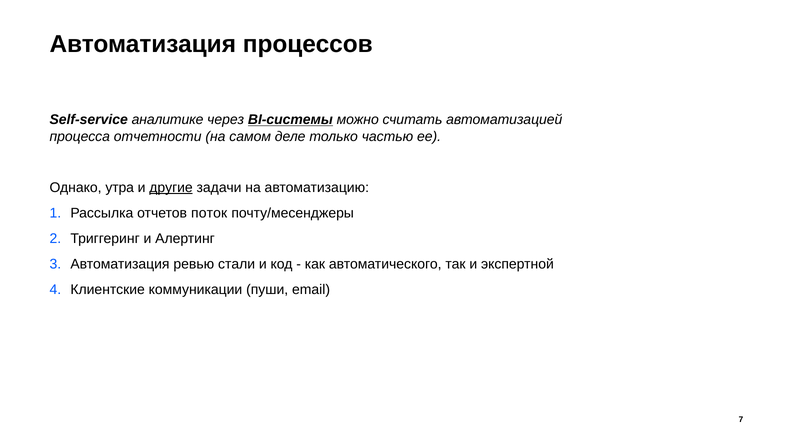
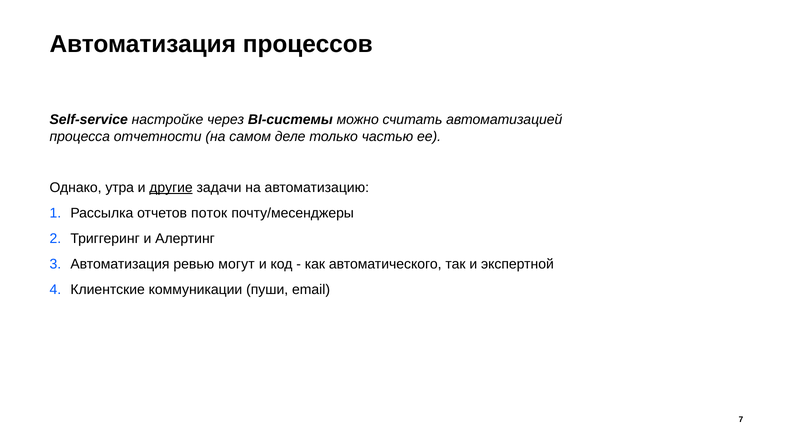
аналитике: аналитике -> настройке
BI-системы underline: present -> none
стали: стали -> могут
